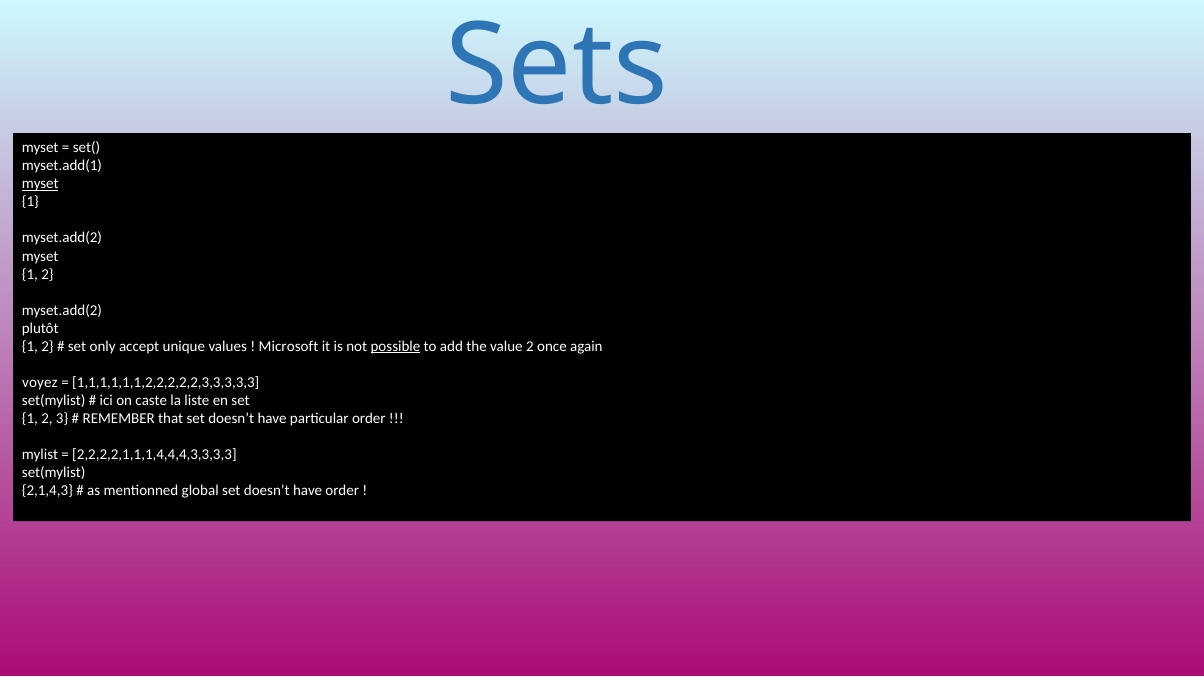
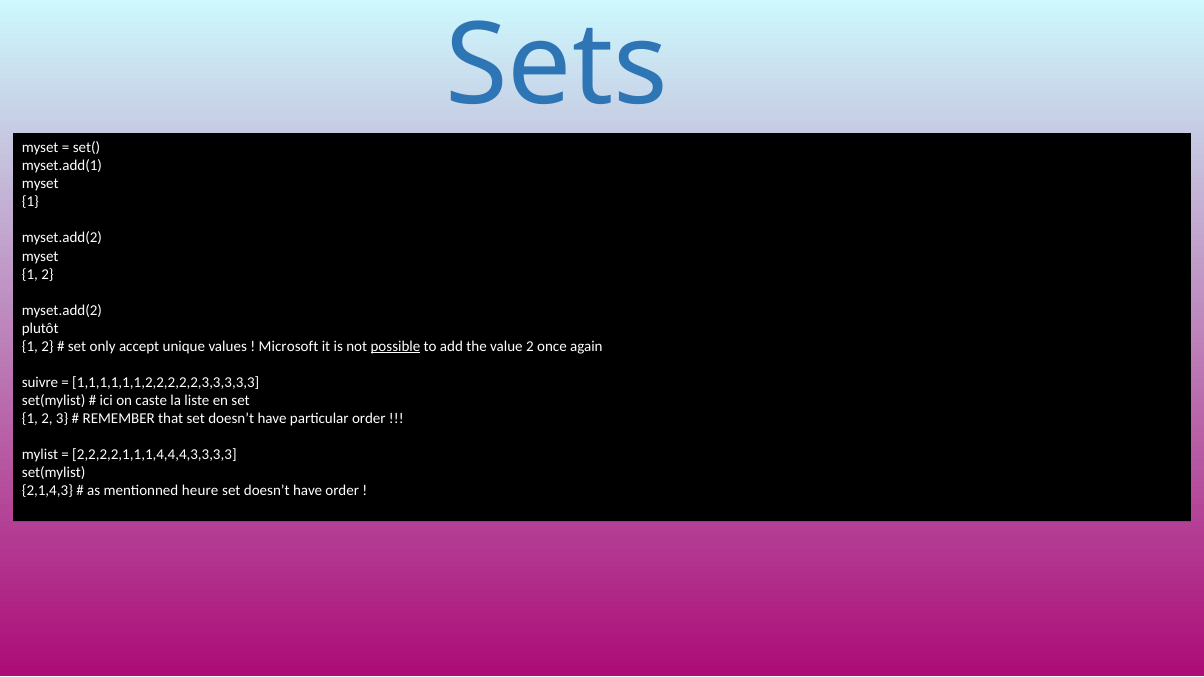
myset at (40, 184) underline: present -> none
voyez: voyez -> suivre
global: global -> heure
